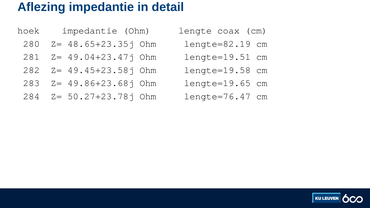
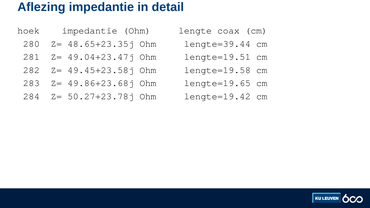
lengte=82.19: lengte=82.19 -> lengte=39.44
lengte=76.47: lengte=76.47 -> lengte=19.42
